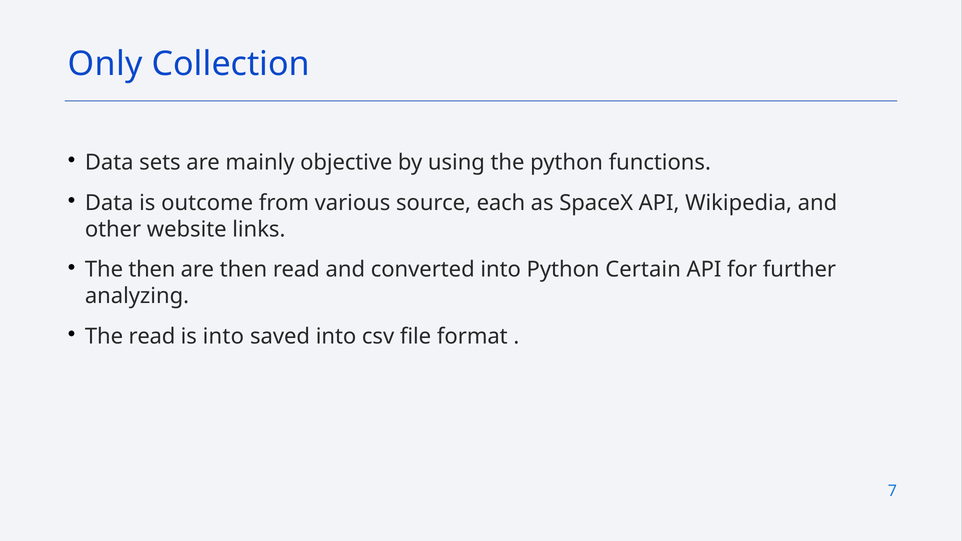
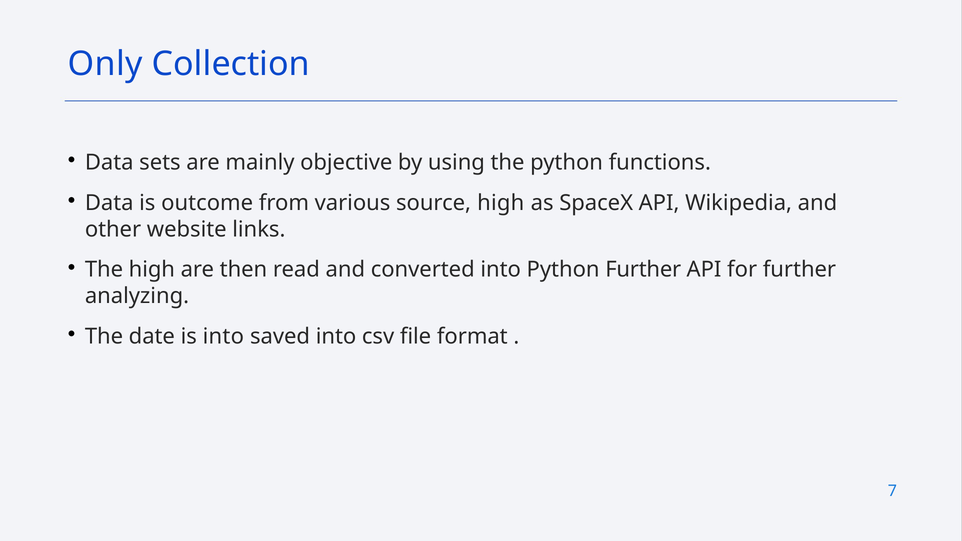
source each: each -> high
The then: then -> high
Python Certain: Certain -> Further
The read: read -> date
